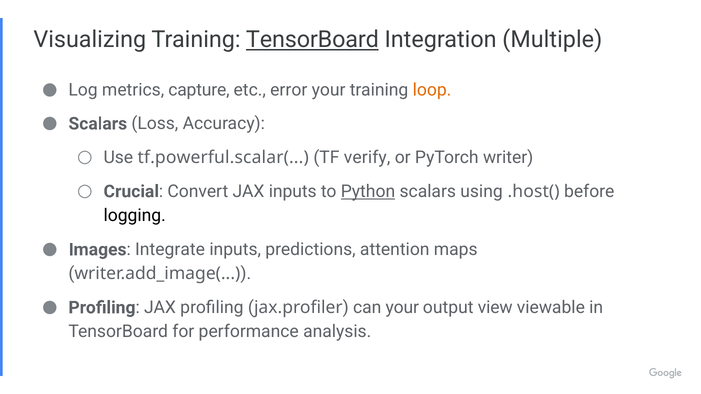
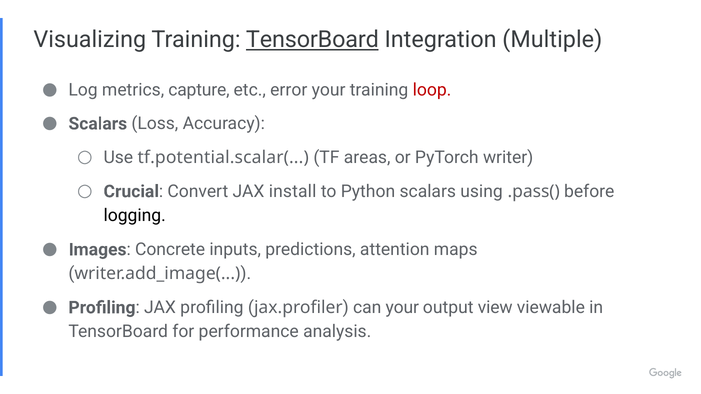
loop colour: orange -> red
tf.powerful.scalar(: tf.powerful.scalar( -> tf.potential.scalar(
verify: verify -> areas
JAX inputs: inputs -> install
Python underline: present -> none
.host(: .host( -> .pass(
Integrate: Integrate -> Concrete
